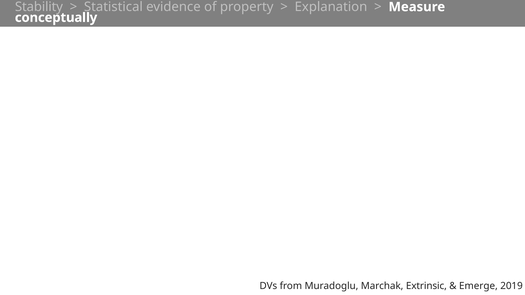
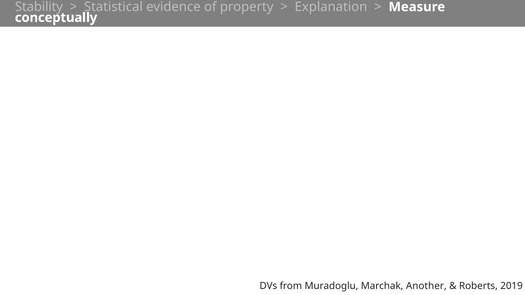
Extrinsic: Extrinsic -> Another
Emerge: Emerge -> Roberts
